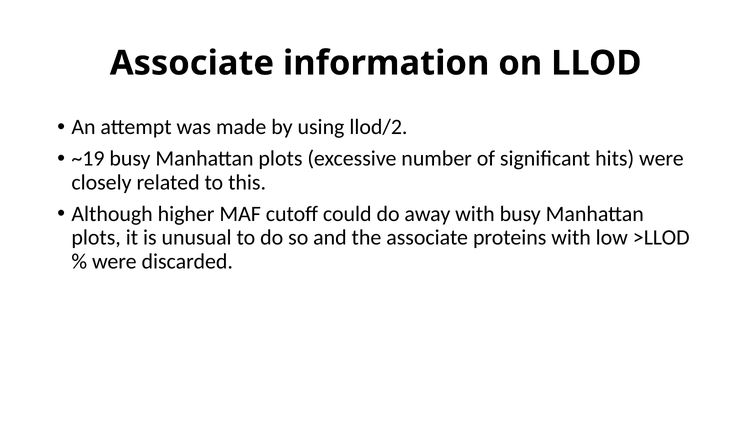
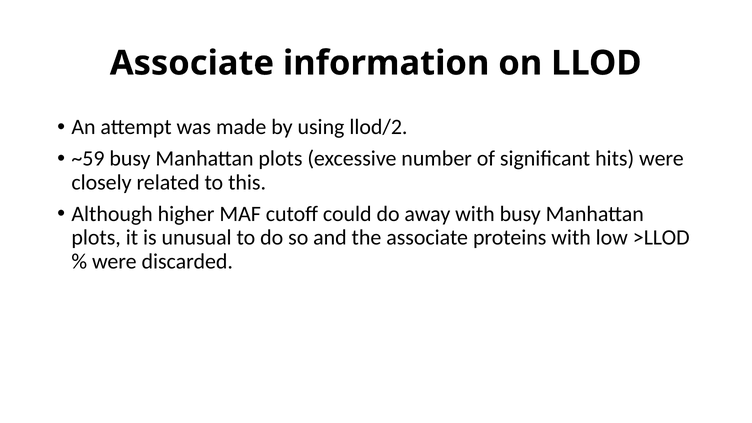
~19: ~19 -> ~59
